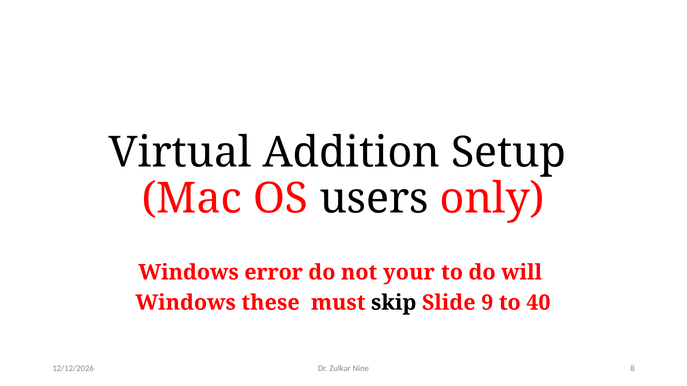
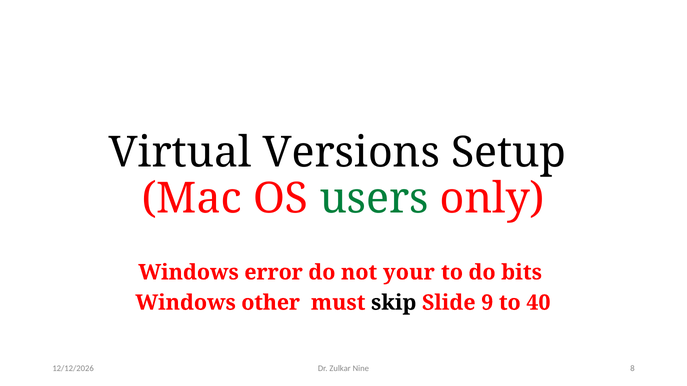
Addition: Addition -> Versions
users colour: black -> green
will: will -> bits
these: these -> other
